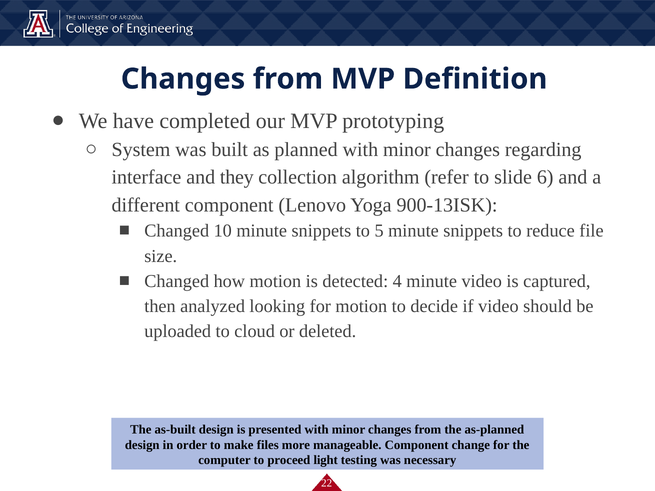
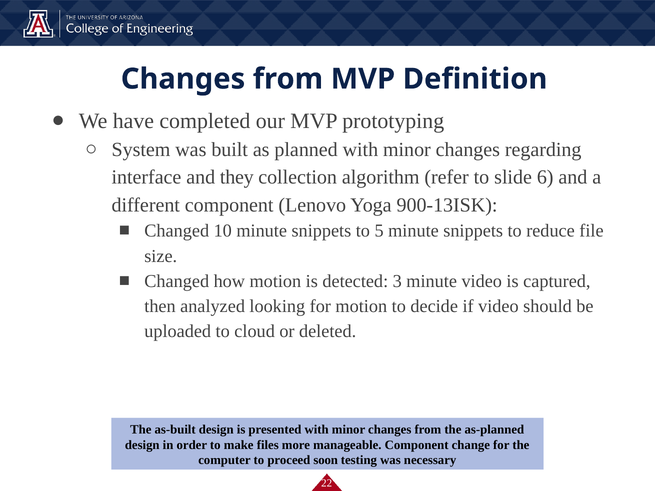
4: 4 -> 3
light: light -> soon
